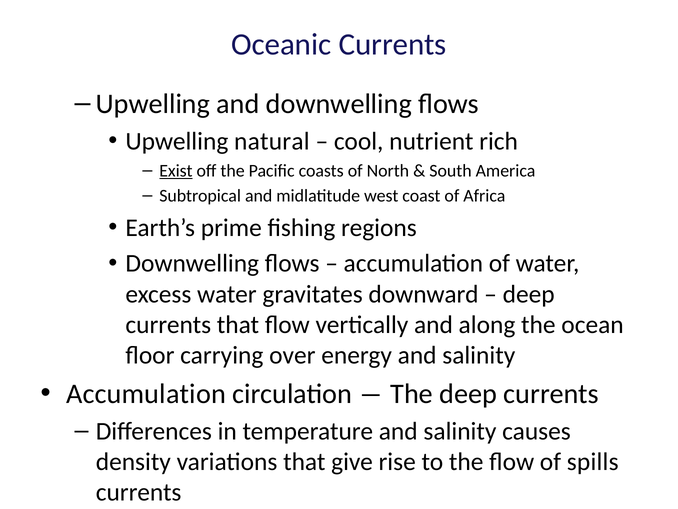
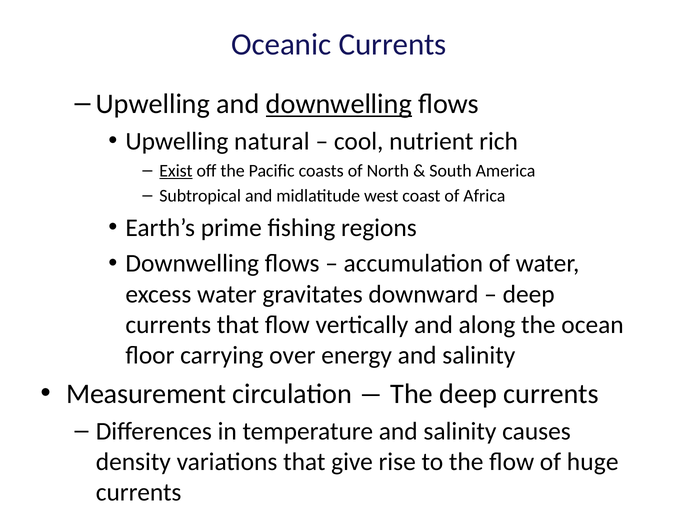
downwelling at (339, 104) underline: none -> present
Accumulation at (146, 393): Accumulation -> Measurement
spills: spills -> huge
